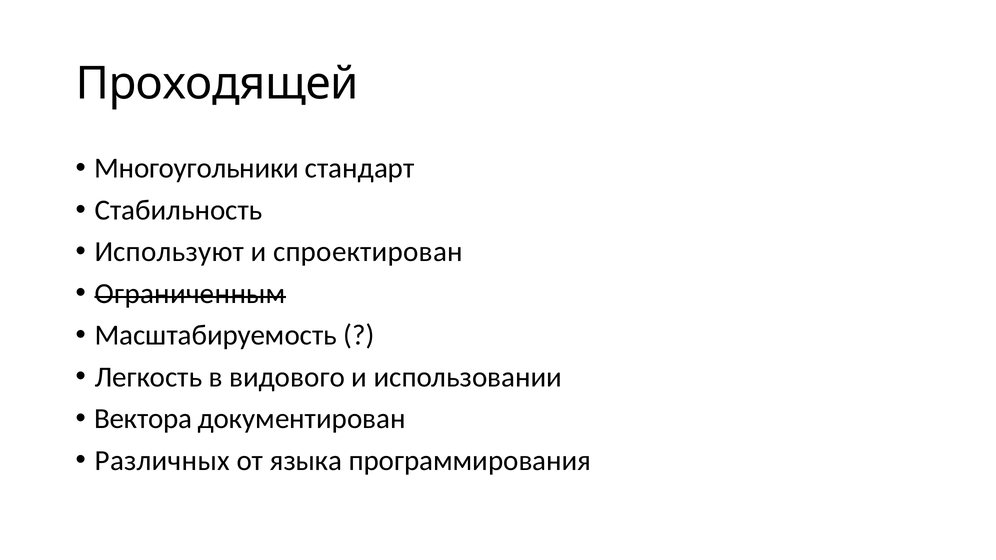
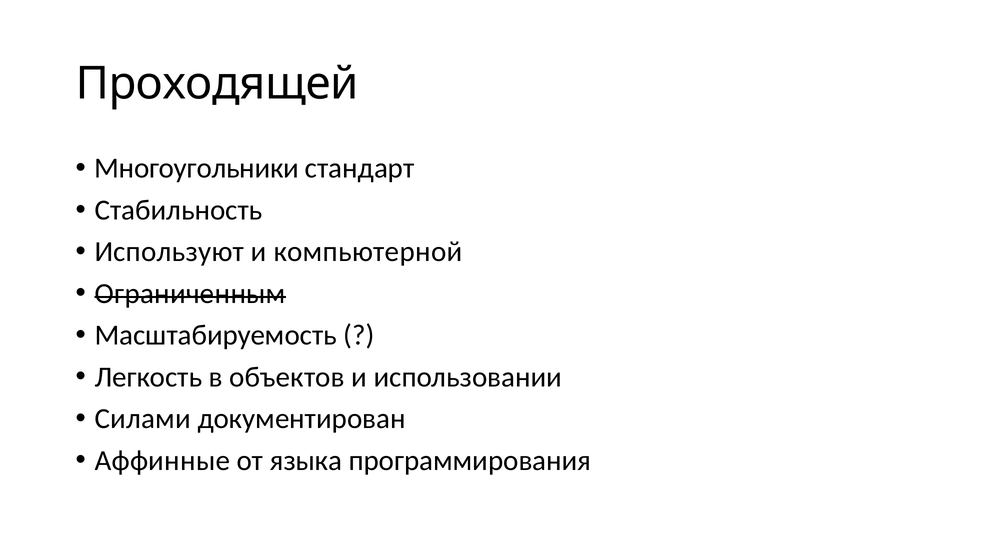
спроектирован: спроектирован -> компьютерной
видового: видового -> объектов
Вектора: Вектора -> Силами
Различных: Различных -> Аффинные
